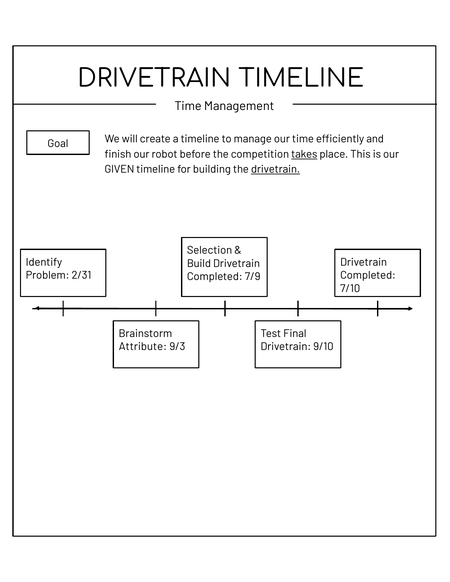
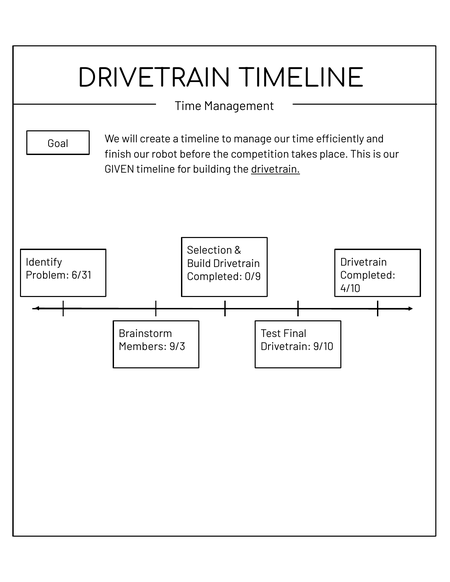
takes underline: present -> none
2/31: 2/31 -> 6/31
7/9: 7/9 -> 0/9
7/10: 7/10 -> 4/10
Attribute: Attribute -> Members
